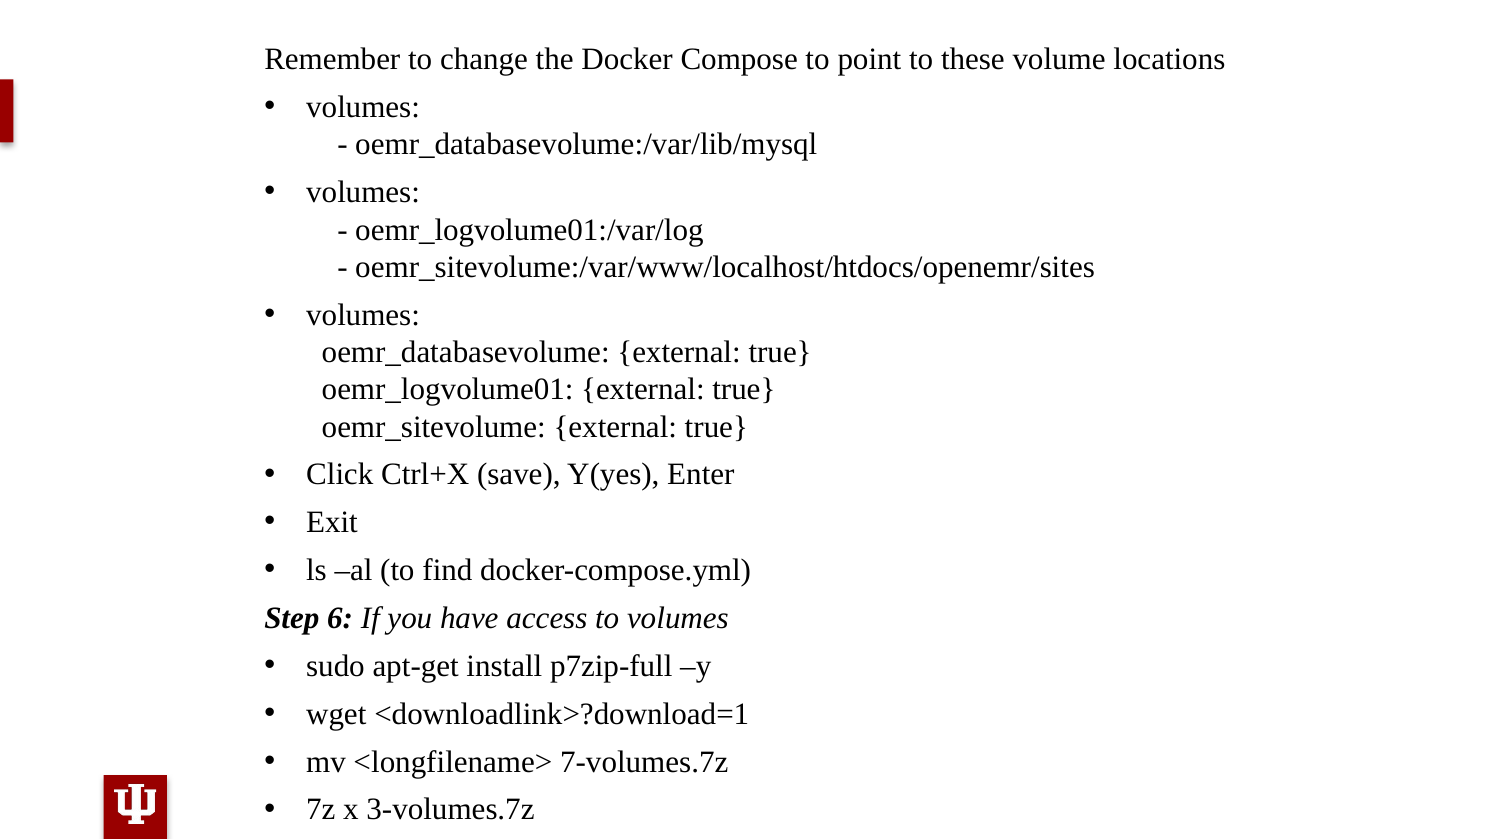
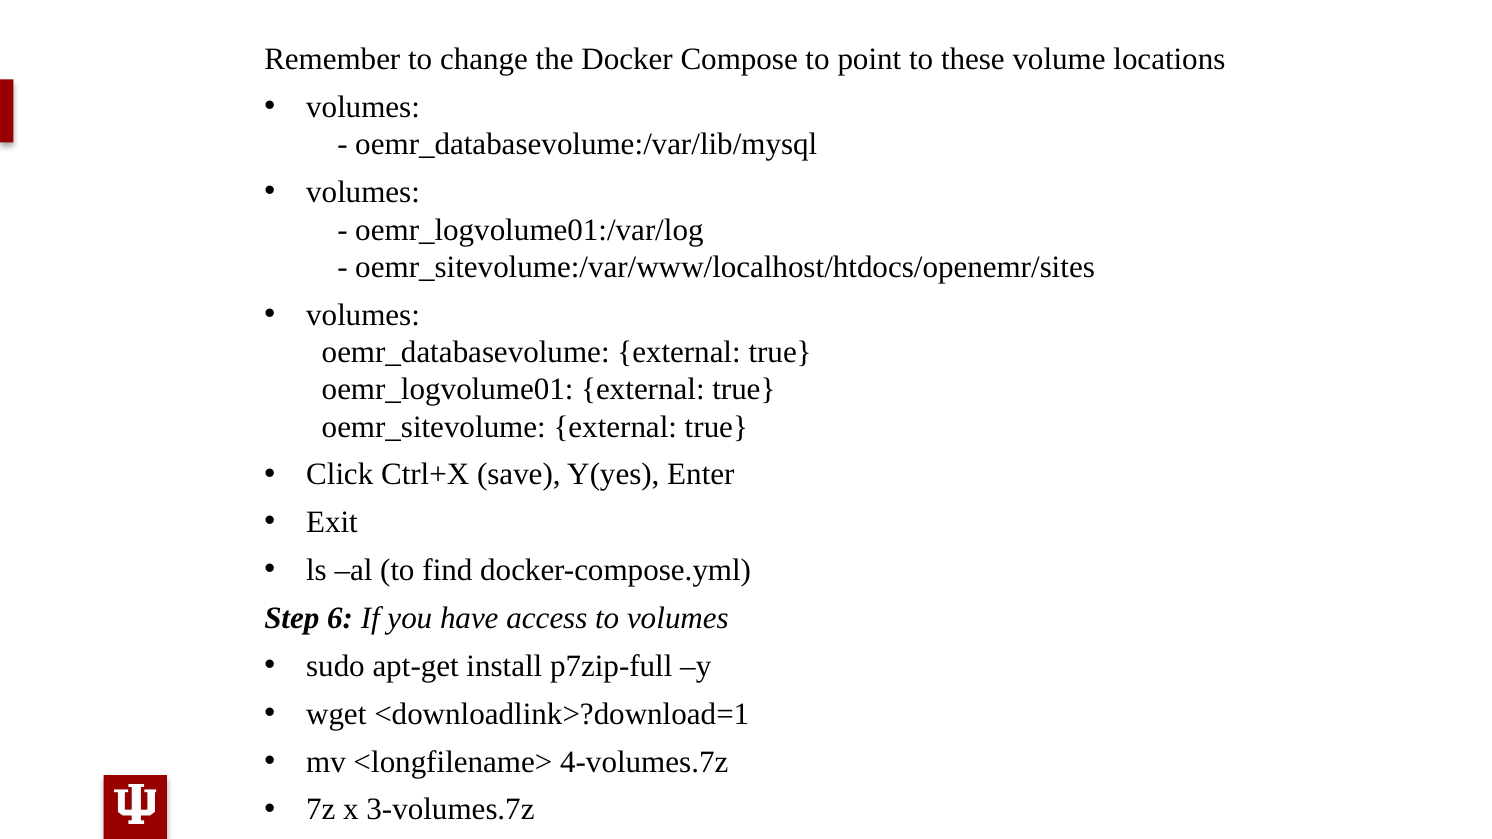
7-volumes.7z: 7-volumes.7z -> 4-volumes.7z
